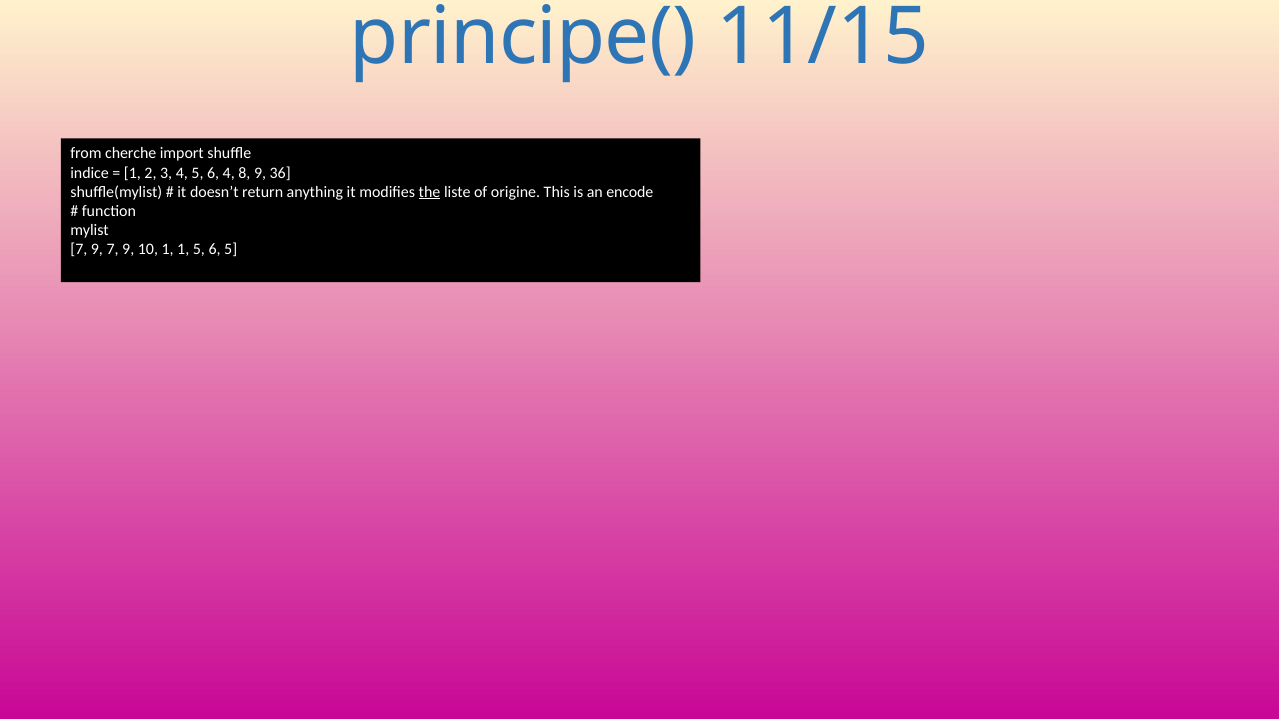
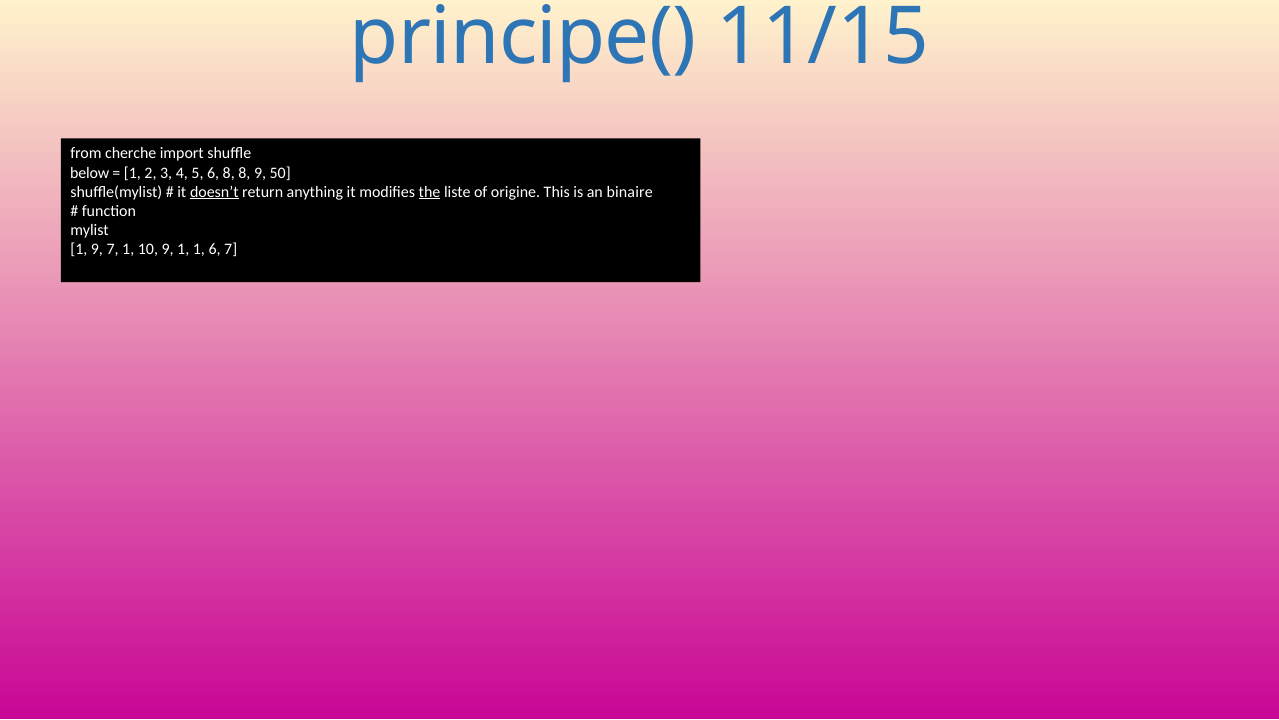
indice: indice -> below
6 4: 4 -> 8
36: 36 -> 50
doesn’t underline: none -> present
encode: encode -> binaire
7 at (79, 249): 7 -> 1
9 7 9: 9 -> 1
10 1: 1 -> 9
1 5: 5 -> 1
6 5: 5 -> 7
